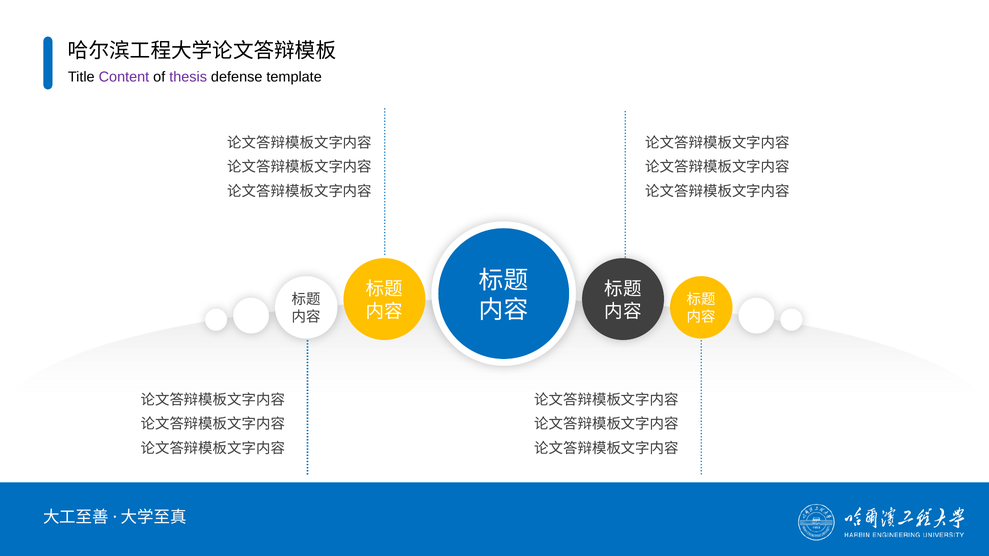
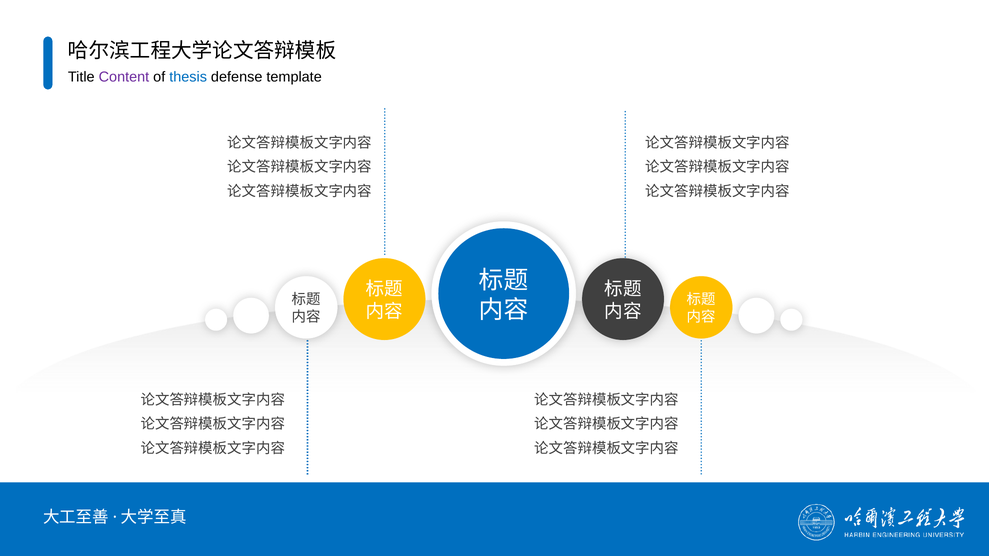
thesis colour: purple -> blue
